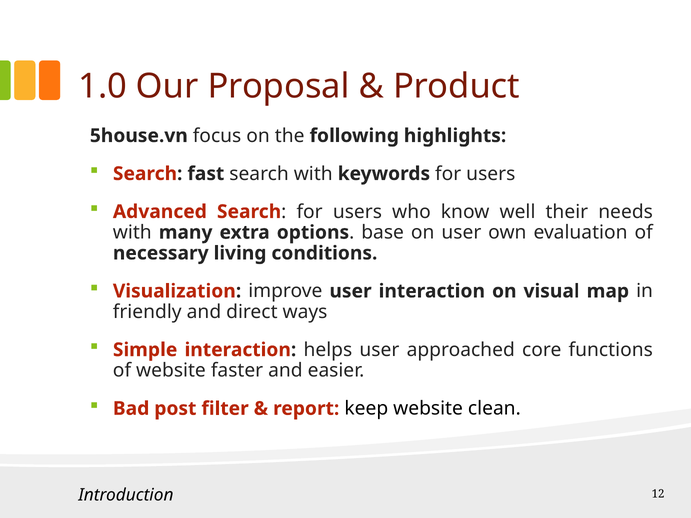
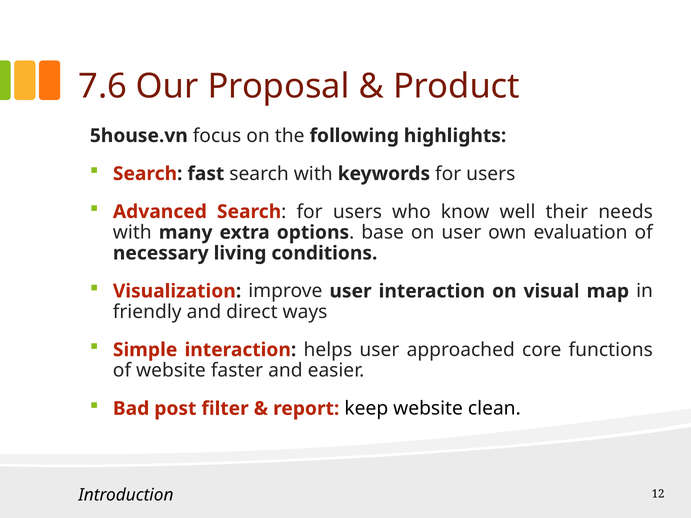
1.0: 1.0 -> 7.6
